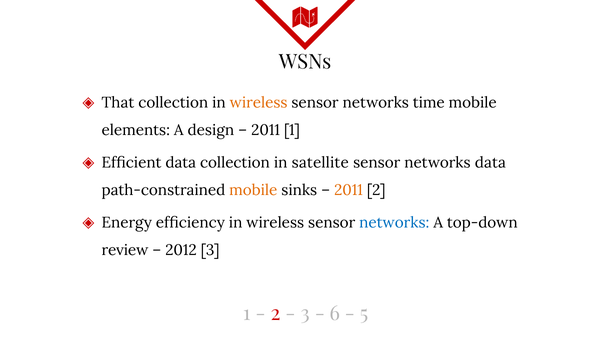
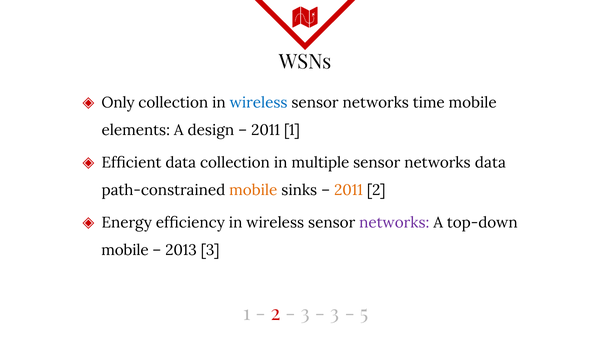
That: That -> Only
wireless at (259, 103) colour: orange -> blue
satellite: satellite -> multiple
networks at (394, 223) colour: blue -> purple
review at (125, 250): review -> mobile
2012: 2012 -> 2013
6 at (335, 313): 6 -> 3
